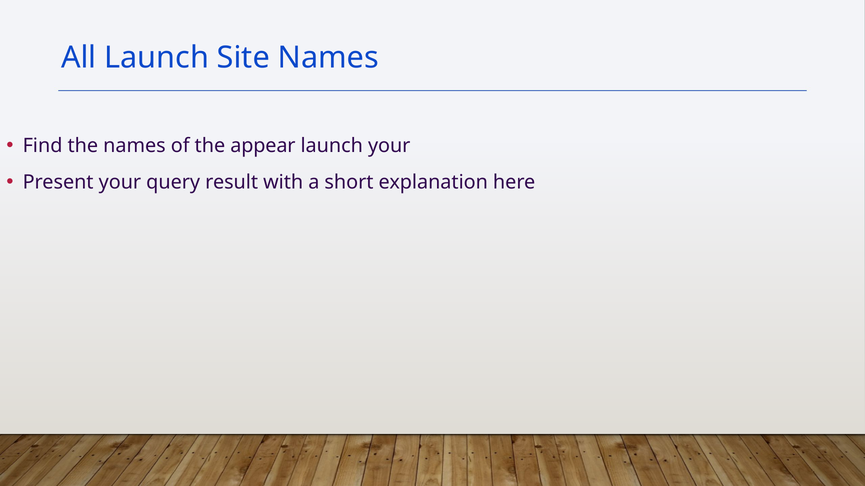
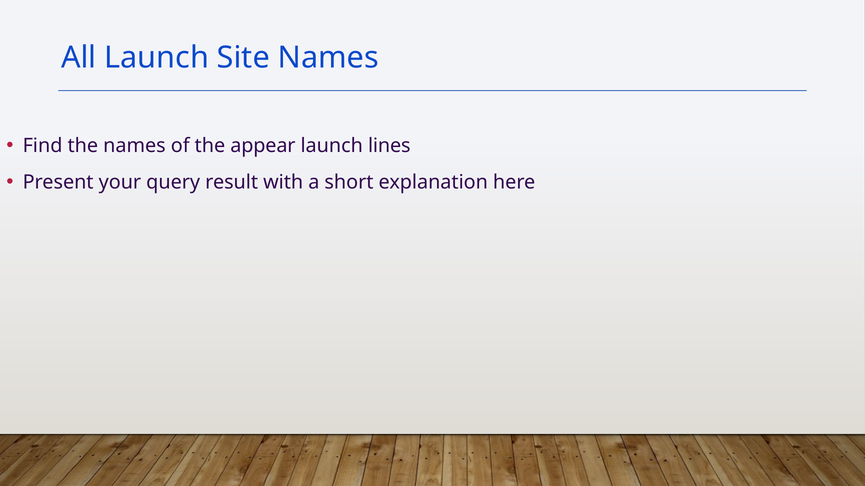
launch your: your -> lines
